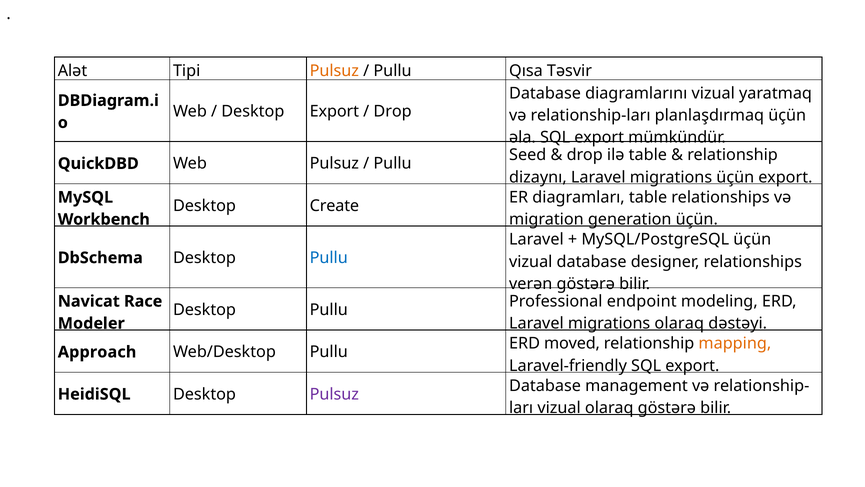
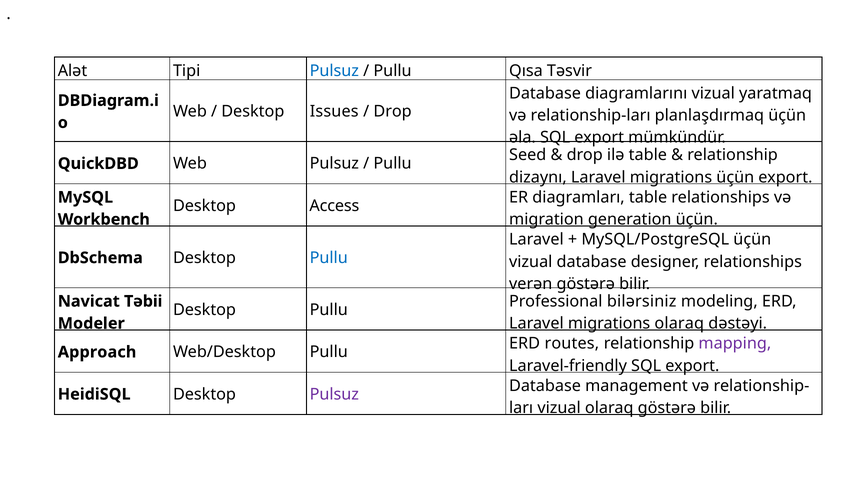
Pulsuz at (334, 71) colour: orange -> blue
Desktop Export: Export -> Issues
Create: Create -> Access
endpoint: endpoint -> bilərsiniz
Race: Race -> Təbii
moved: moved -> routes
mapping colour: orange -> purple
